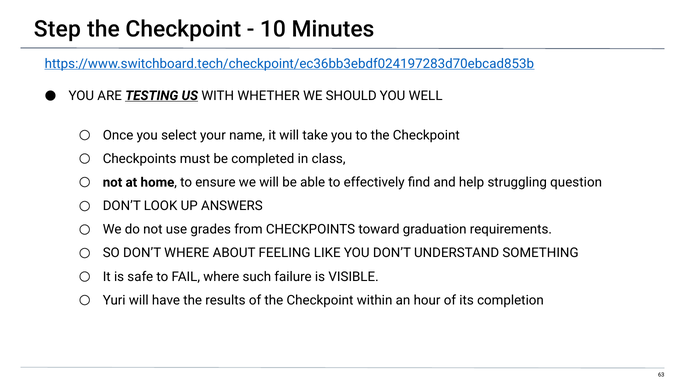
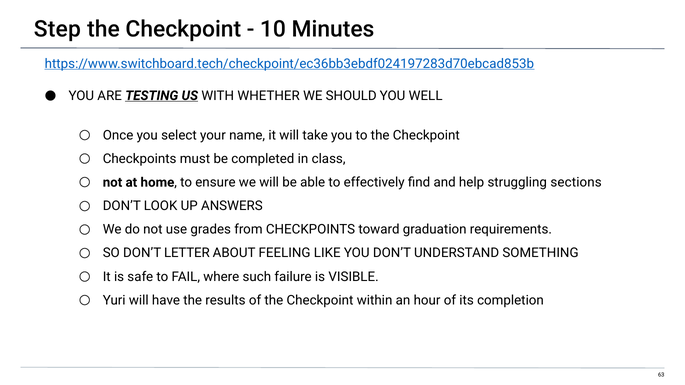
question: question -> sections
DON’T WHERE: WHERE -> LETTER
